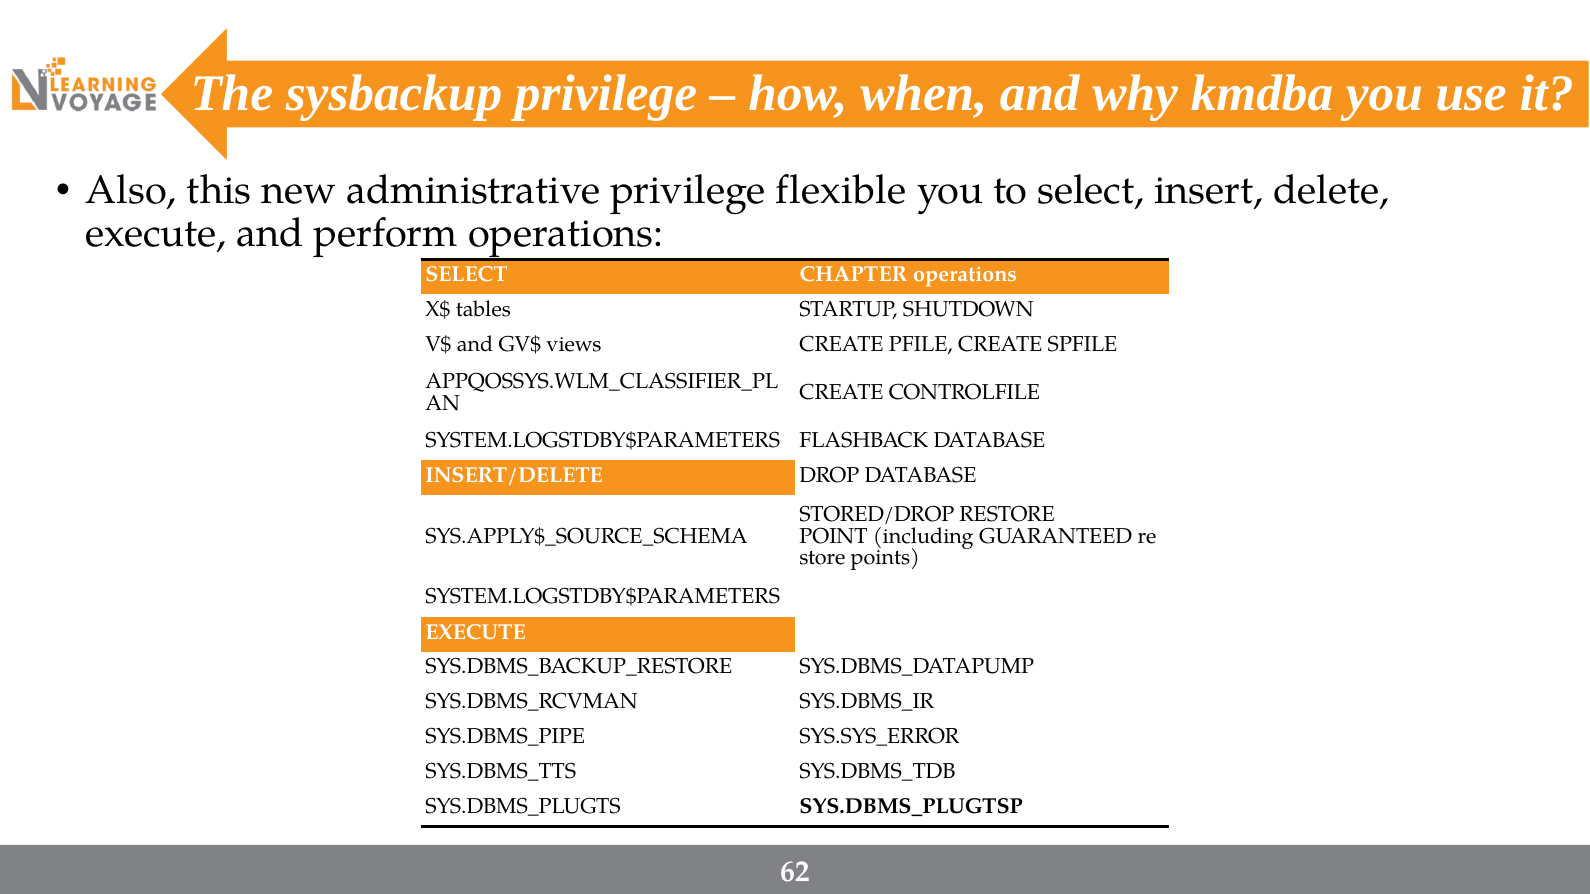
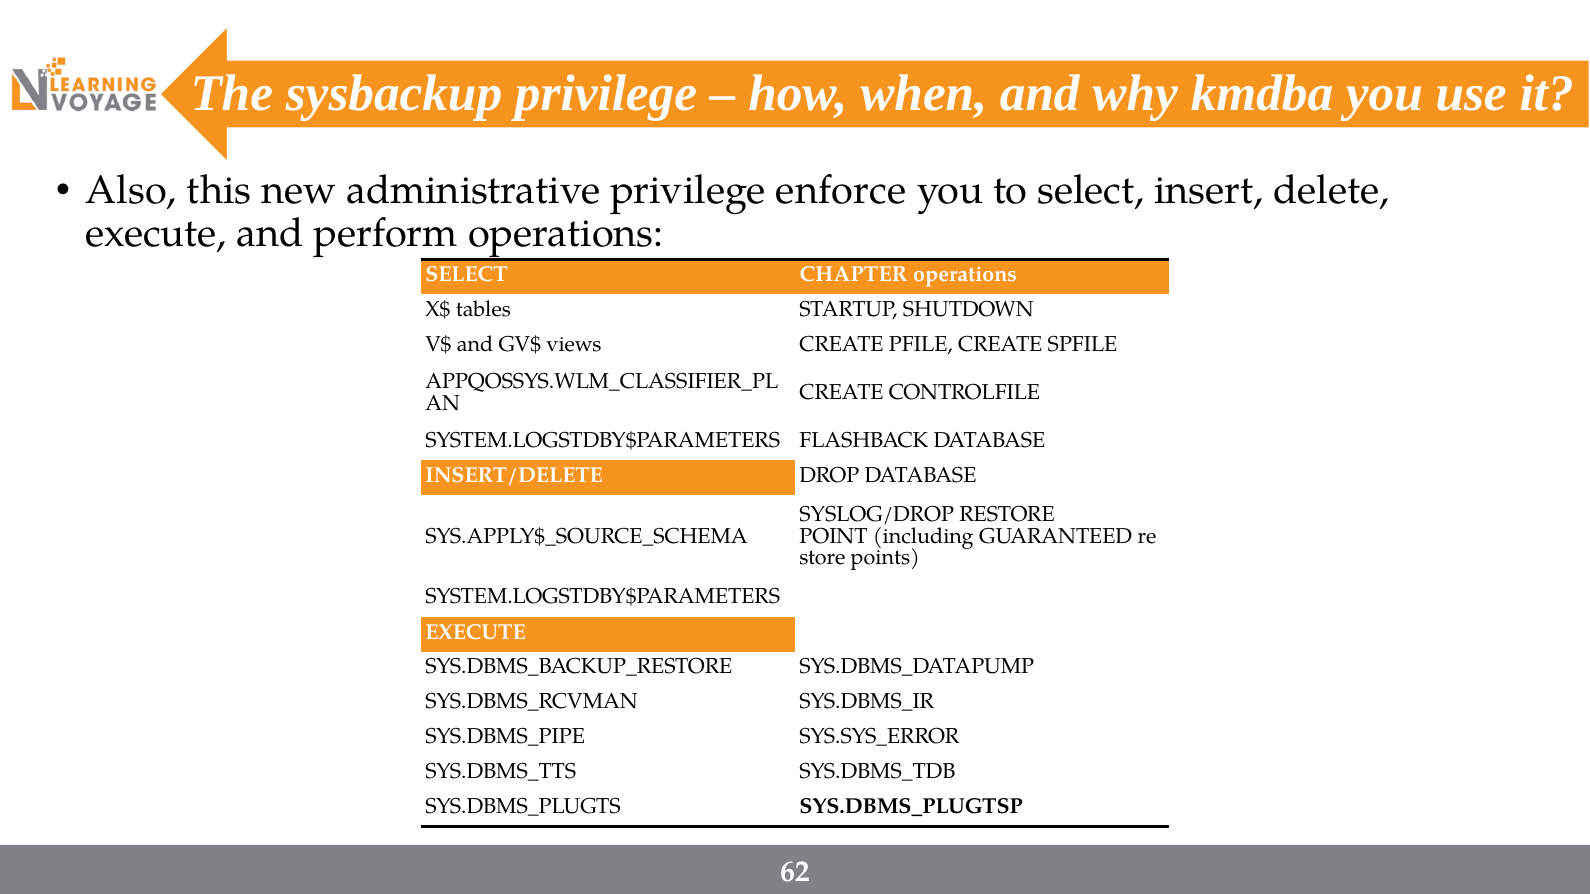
flexible: flexible -> enforce
STORED/DROP: STORED/DROP -> SYSLOG/DROP
